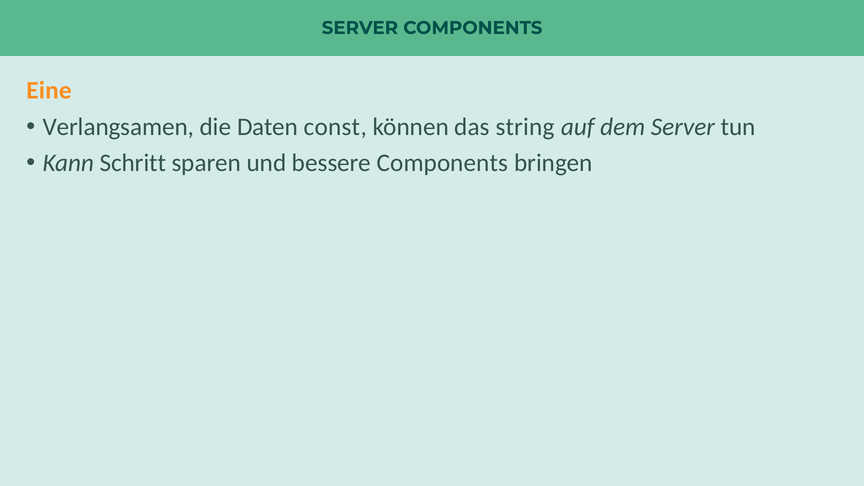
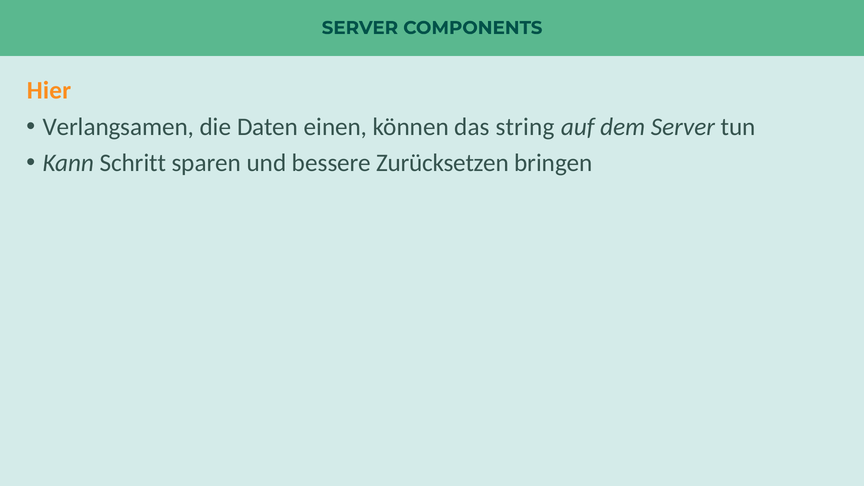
Eine: Eine -> Hier
const: const -> einen
bessere Components: Components -> Zurücksetzen
